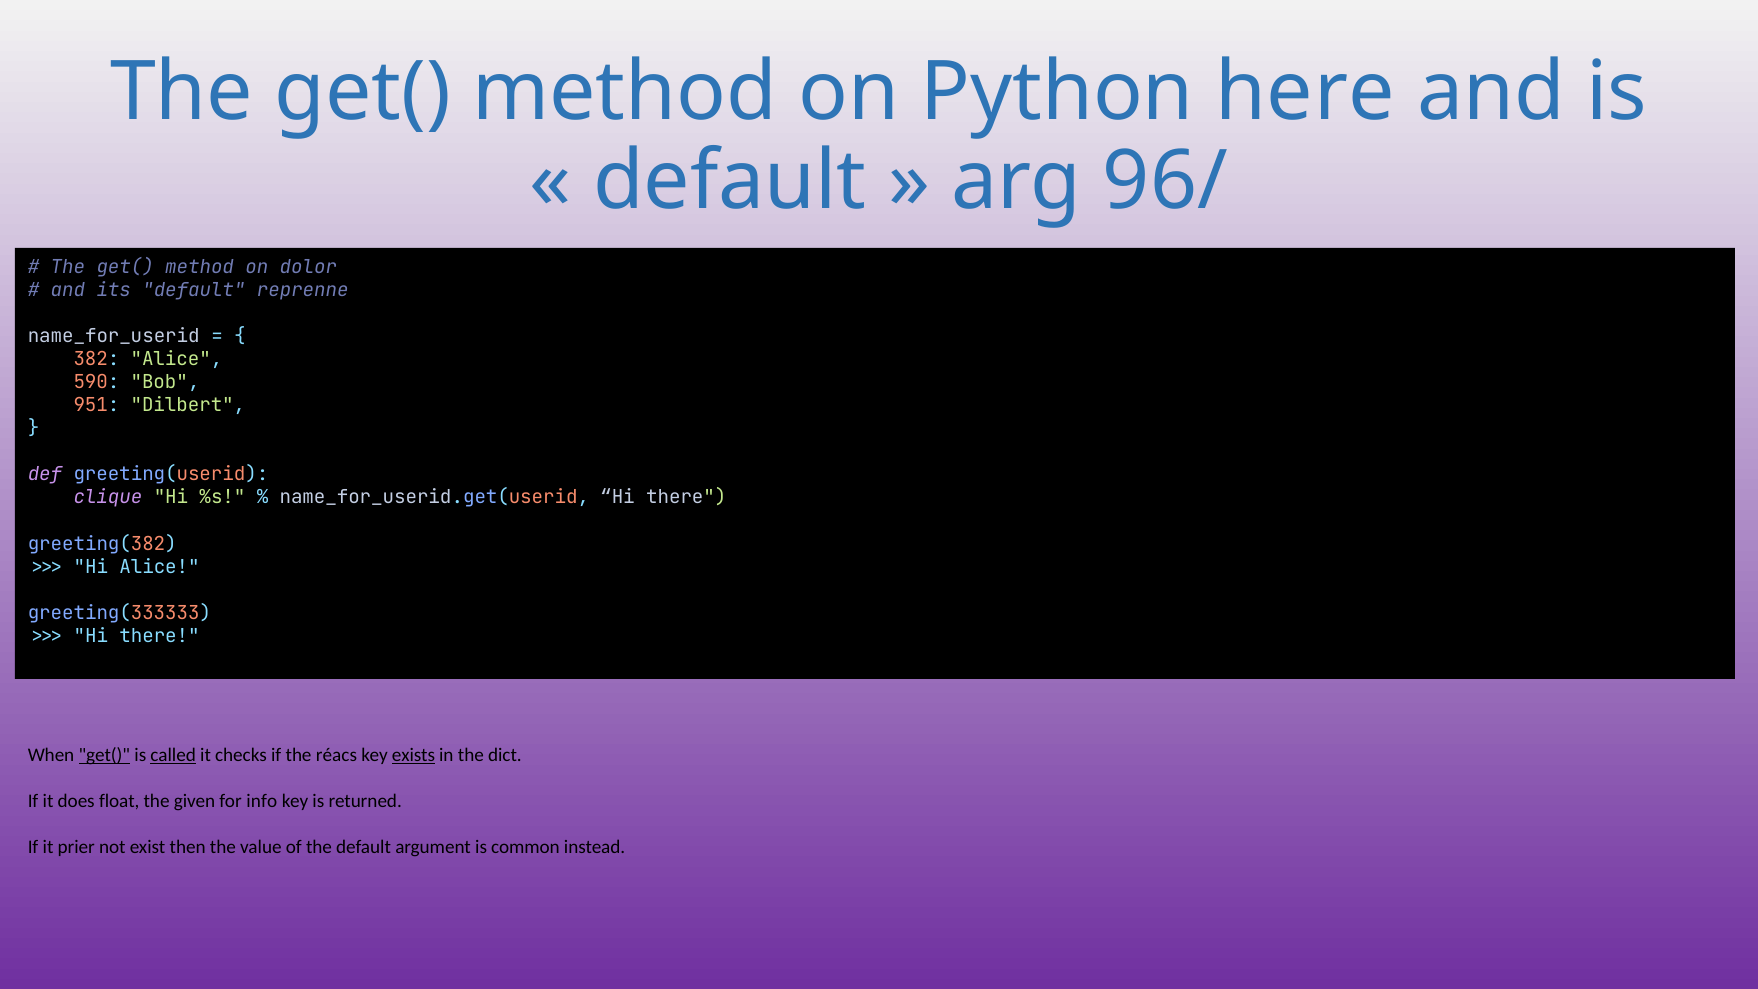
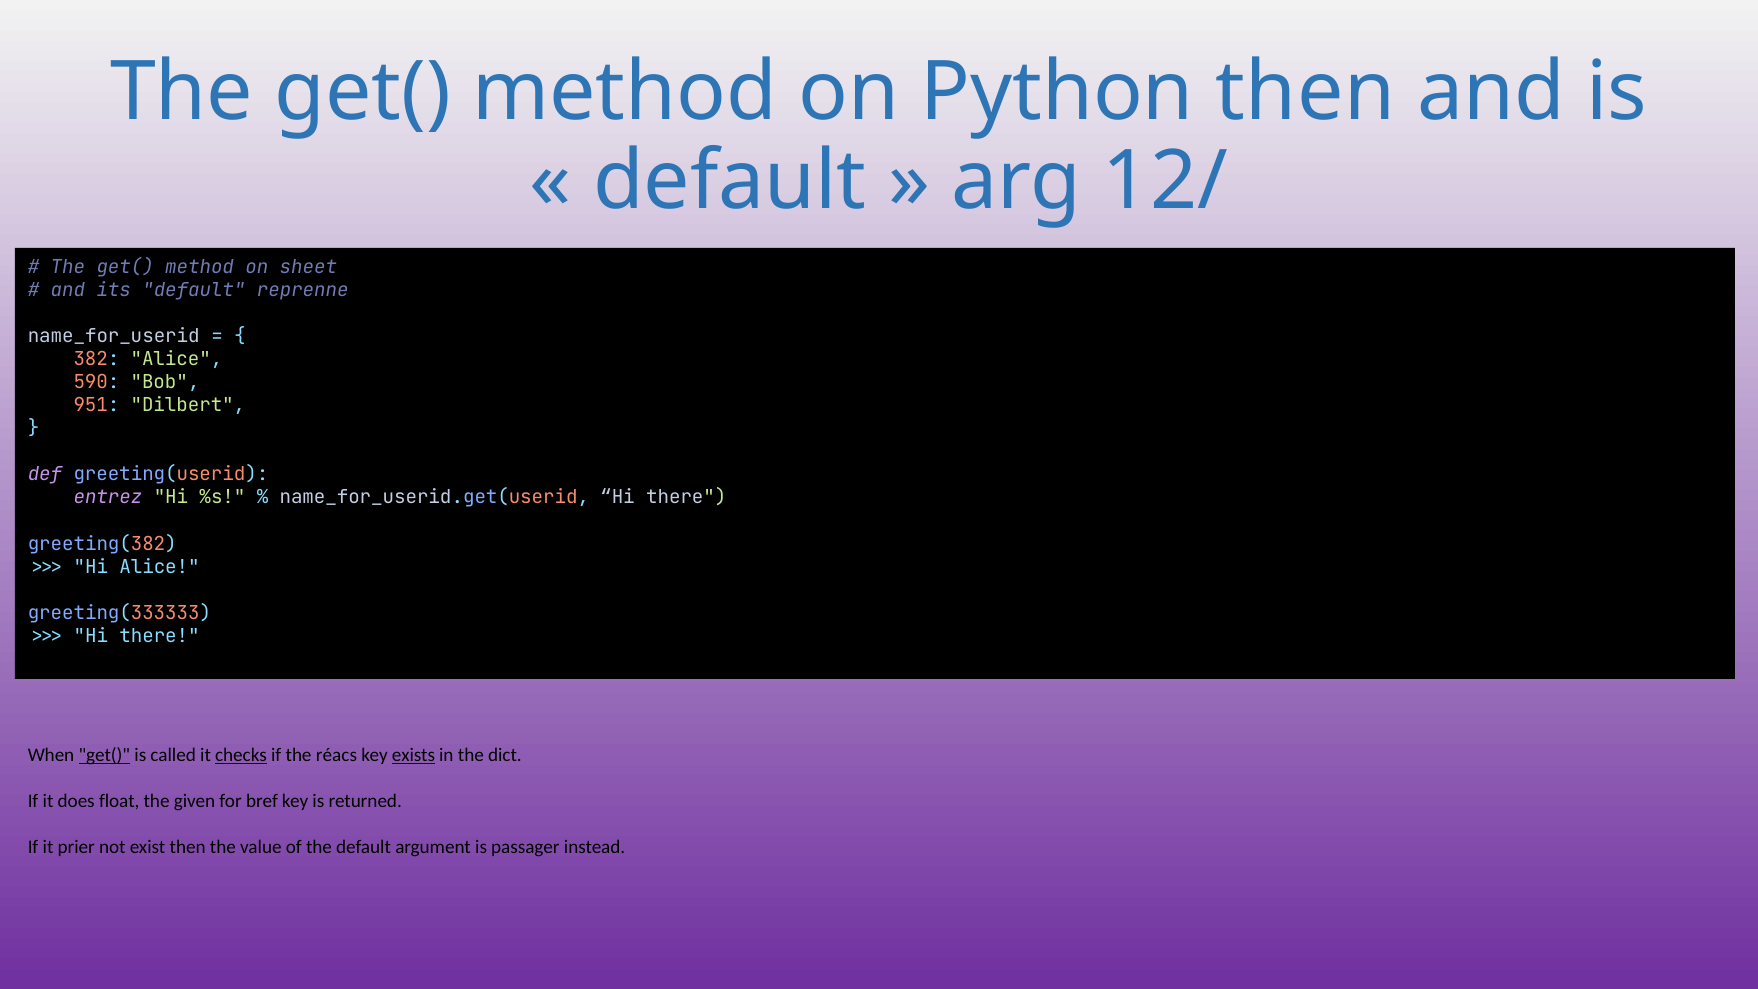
Python here: here -> then
96/: 96/ -> 12/
dolor: dolor -> sheet
clique: clique -> entrez
called underline: present -> none
checks underline: none -> present
info: info -> bref
common: common -> passager
